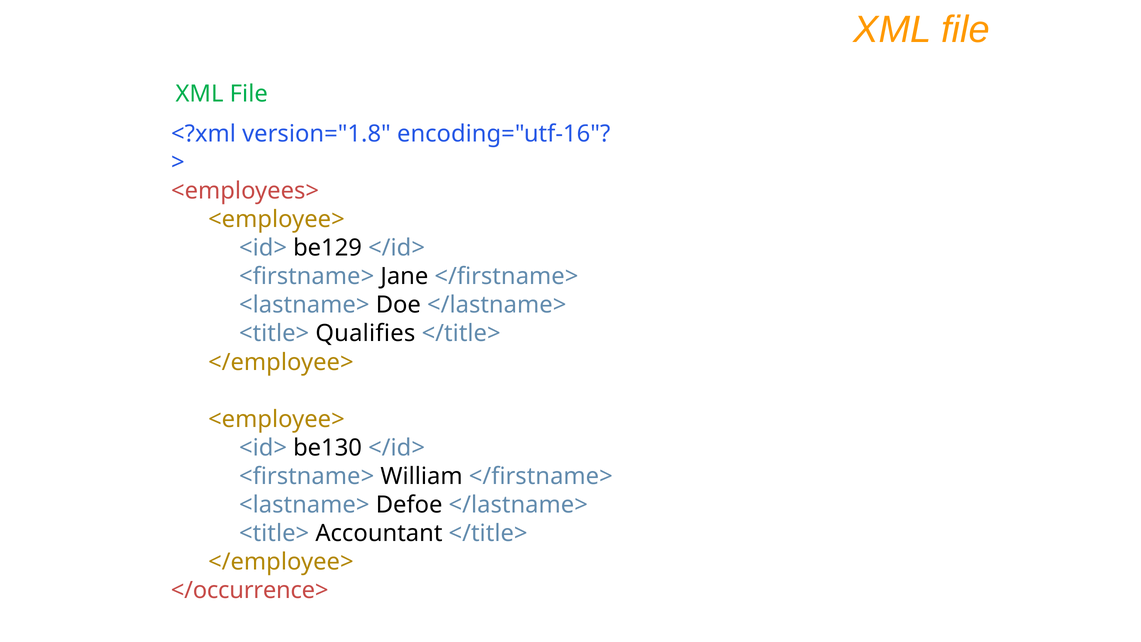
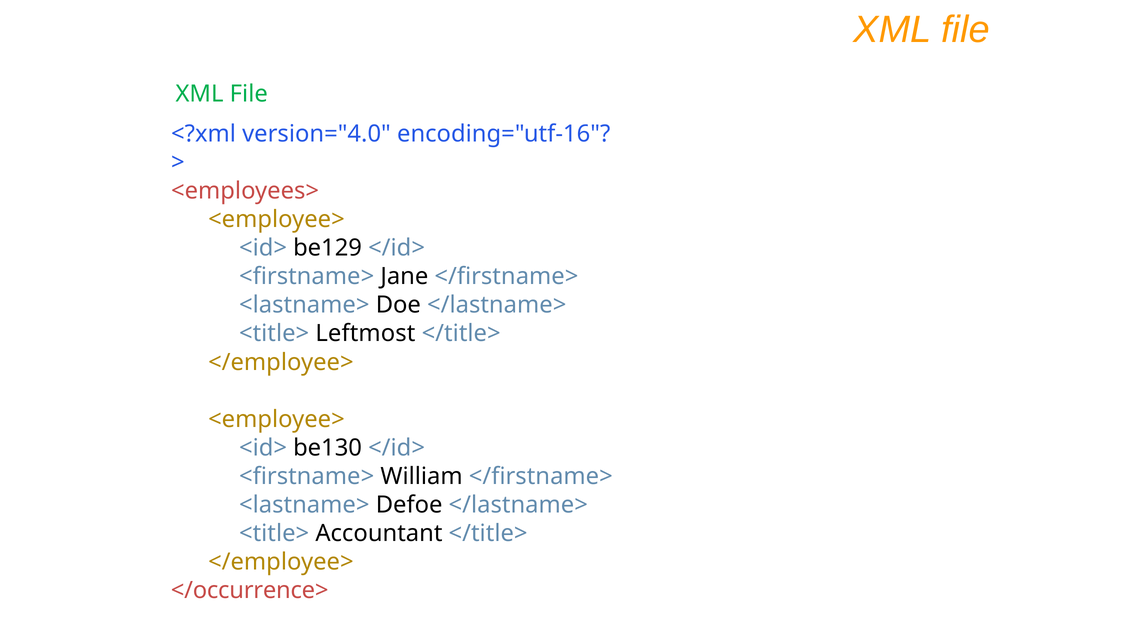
version="1.8: version="1.8 -> version="4.0
Qualifies: Qualifies -> Leftmost
